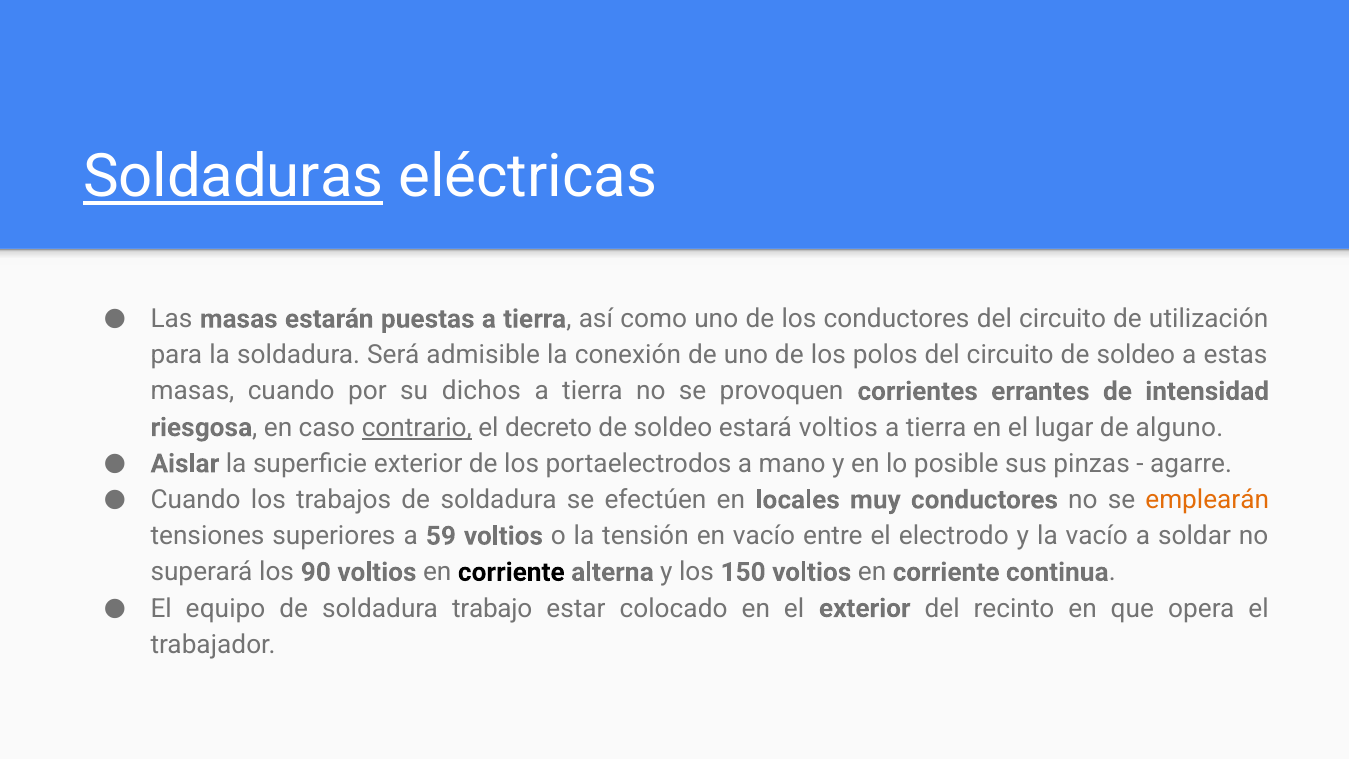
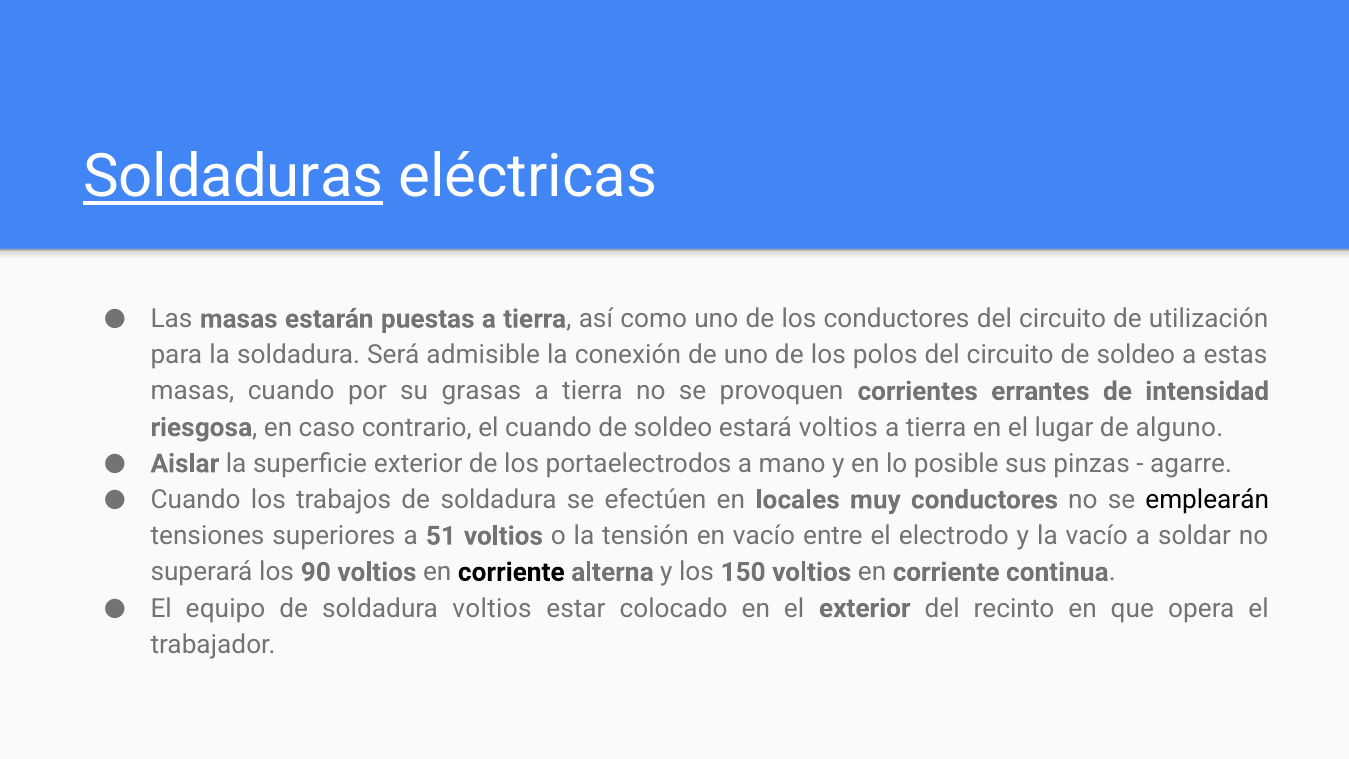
dichos: dichos -> grasas
contrario underline: present -> none
el decreto: decreto -> cuando
emplearán colour: orange -> black
59: 59 -> 51
soldadura trabajo: trabajo -> voltios
